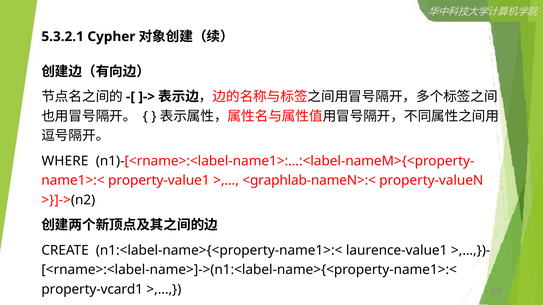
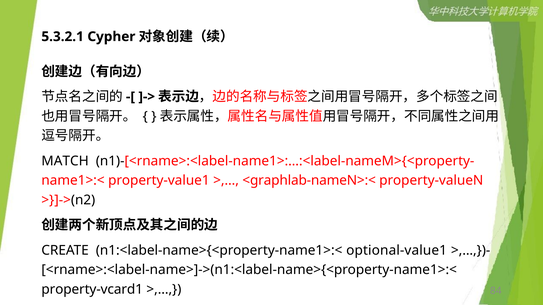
WHERE: WHERE -> MATCH
laurence-value1: laurence-value1 -> optional-value1
